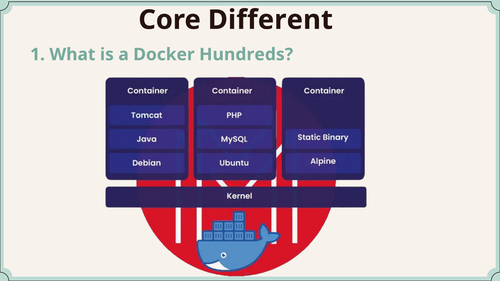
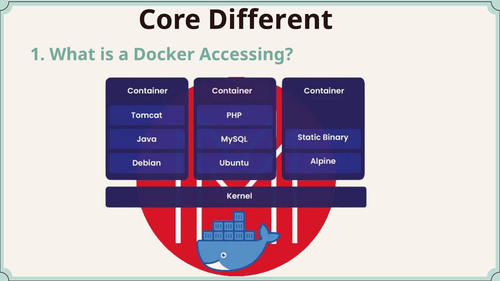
Hundreds: Hundreds -> Accessing
